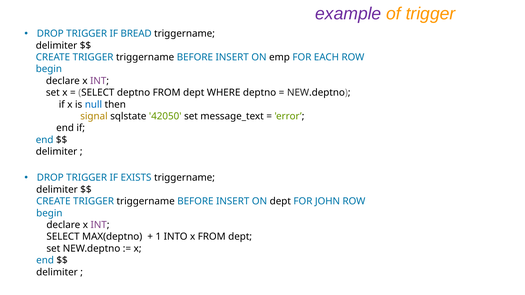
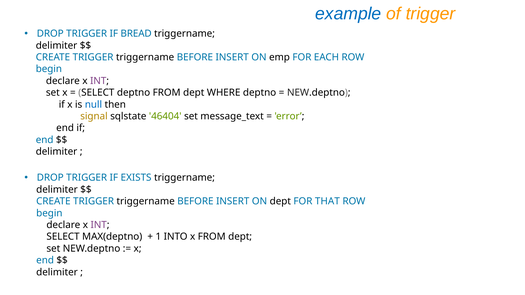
example colour: purple -> blue
42050: 42050 -> 46404
JOHN: JOHN -> THAT
